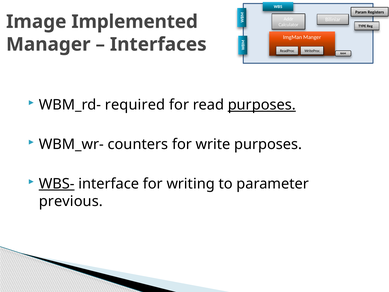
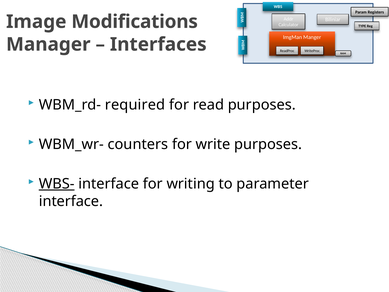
Implemented: Implemented -> Modifications
purposes at (262, 105) underline: present -> none
previous at (71, 201): previous -> interface
